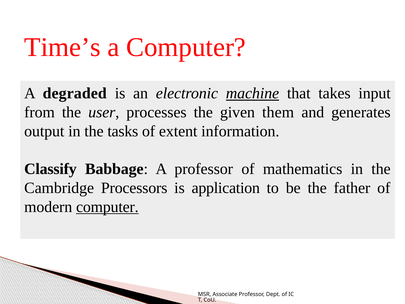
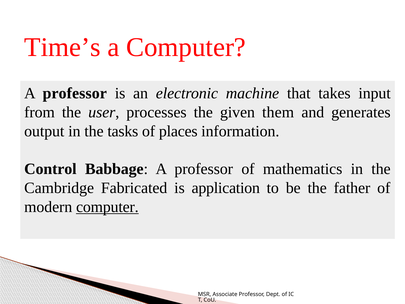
degraded at (75, 93): degraded -> professor
machine underline: present -> none
extent: extent -> places
Classify: Classify -> Control
Processors: Processors -> Fabricated
